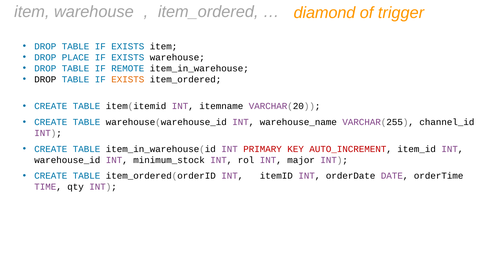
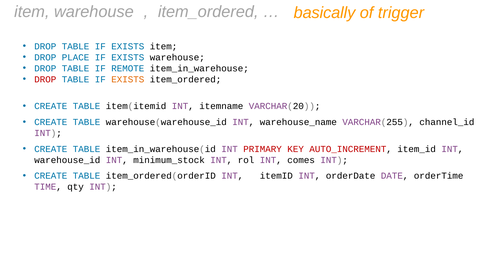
diamond: diamond -> basically
DROP at (45, 79) colour: black -> red
major: major -> comes
